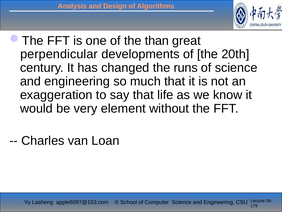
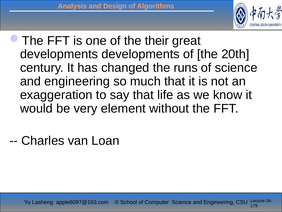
than: than -> their
perpendicular at (59, 54): perpendicular -> developments
